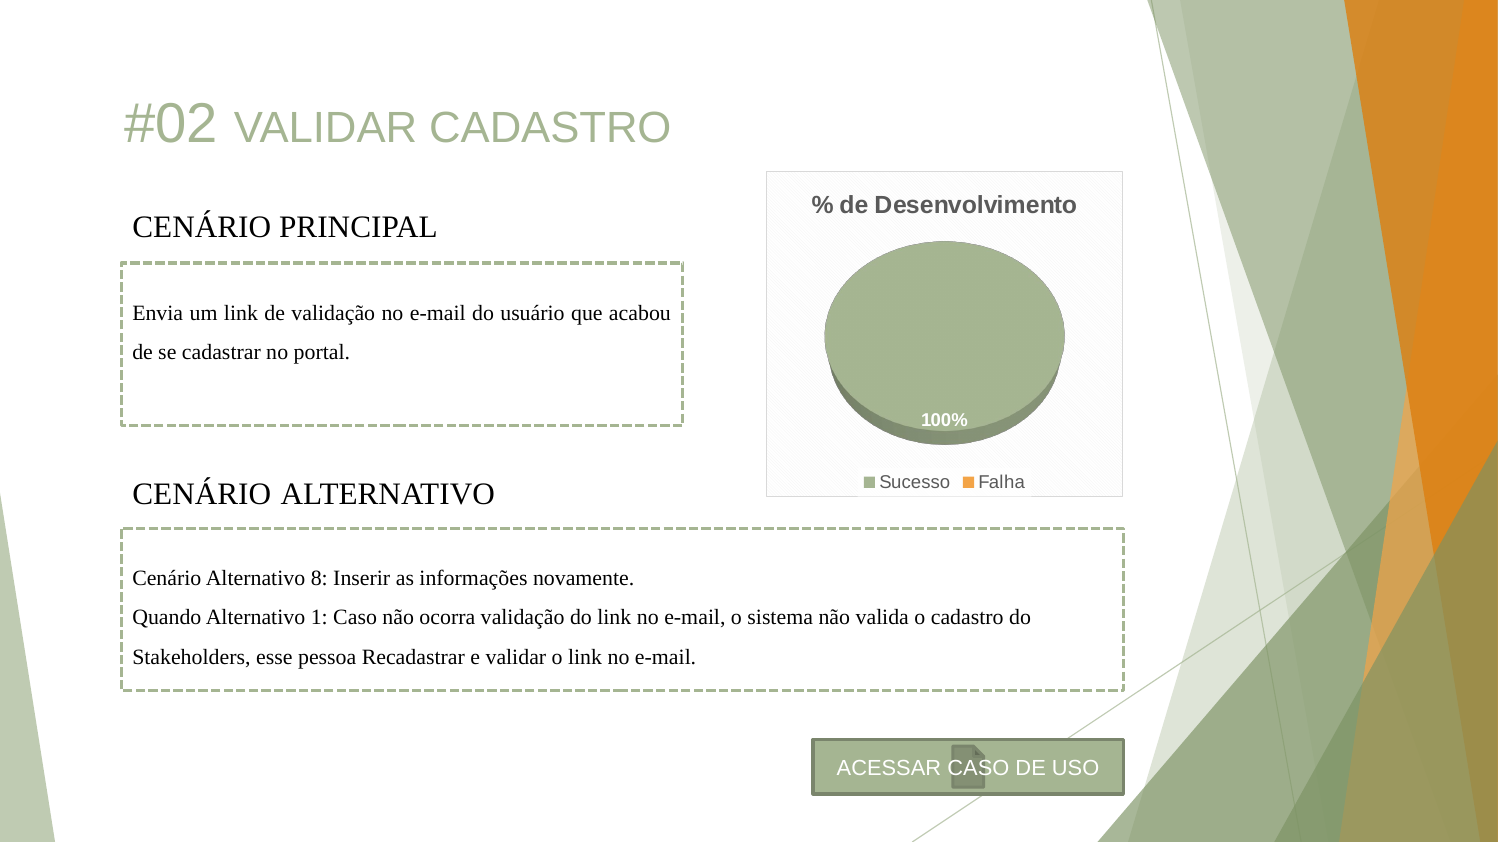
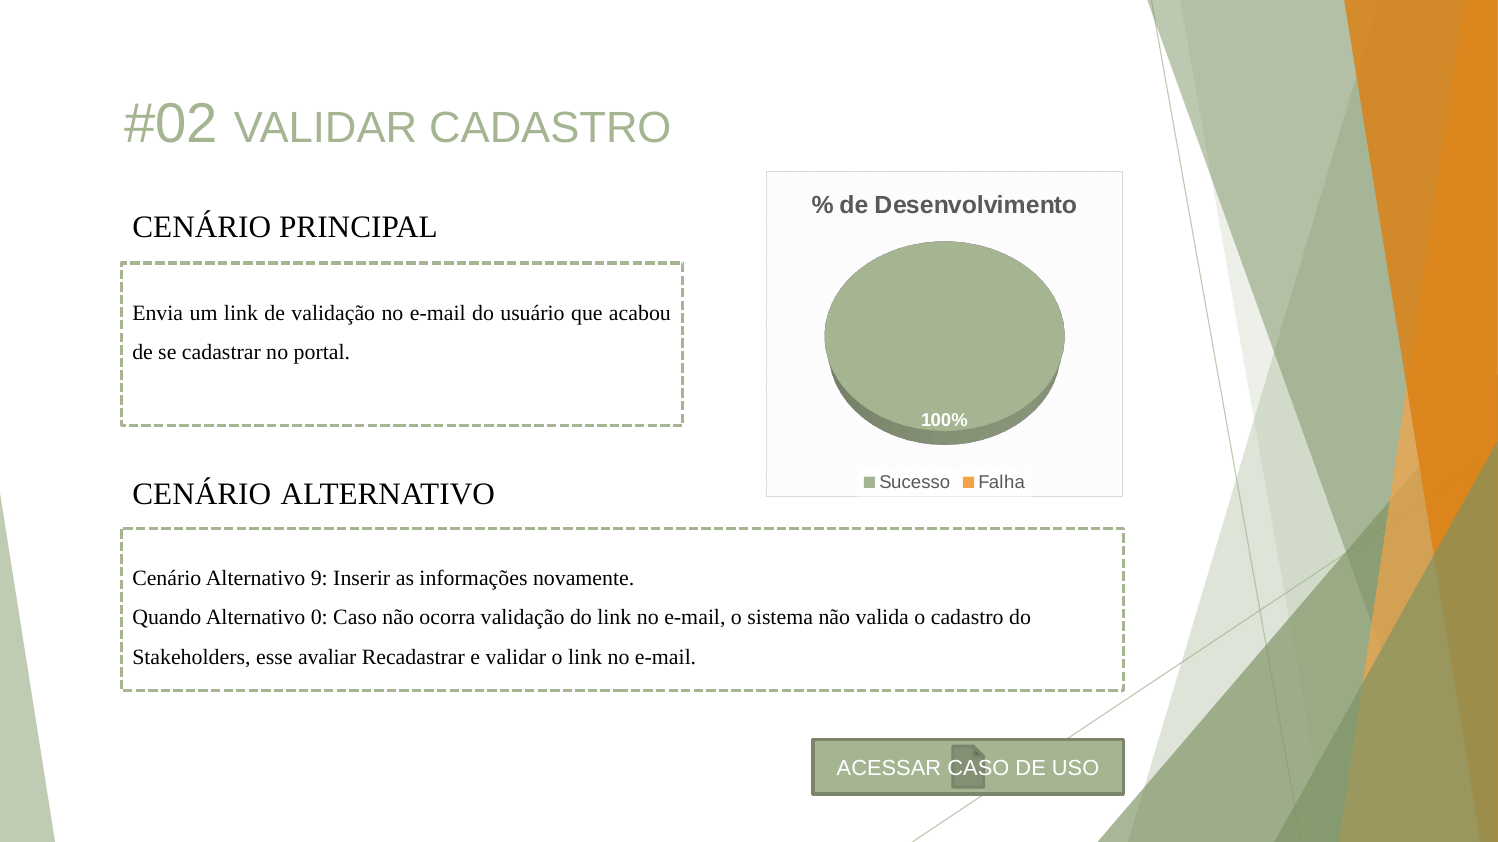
8: 8 -> 9
1: 1 -> 0
pessoa: pessoa -> avaliar
